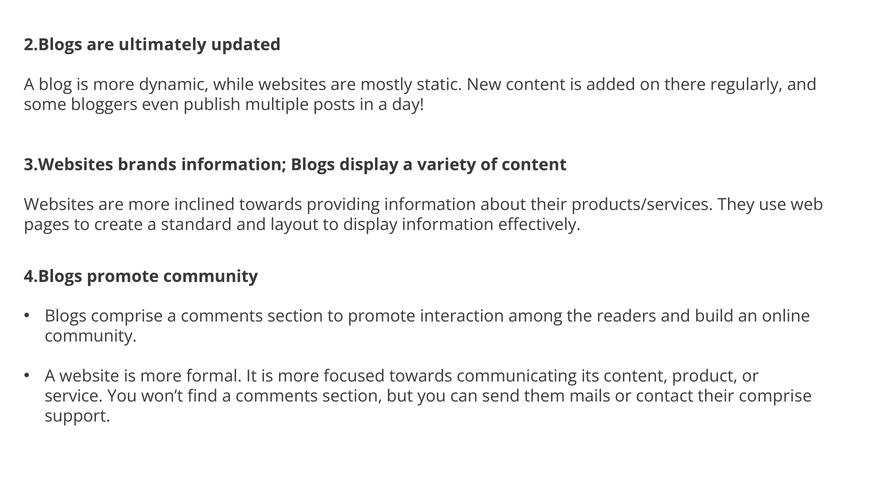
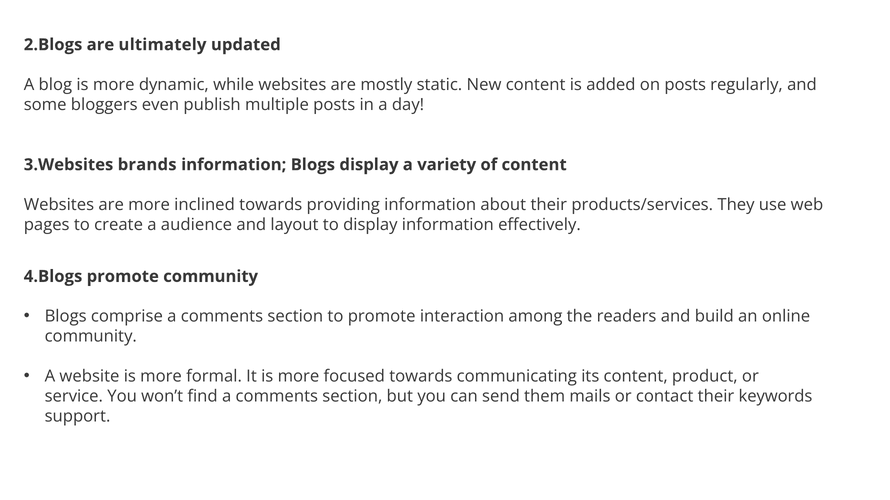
on there: there -> posts
standard: standard -> audience
their comprise: comprise -> keywords
